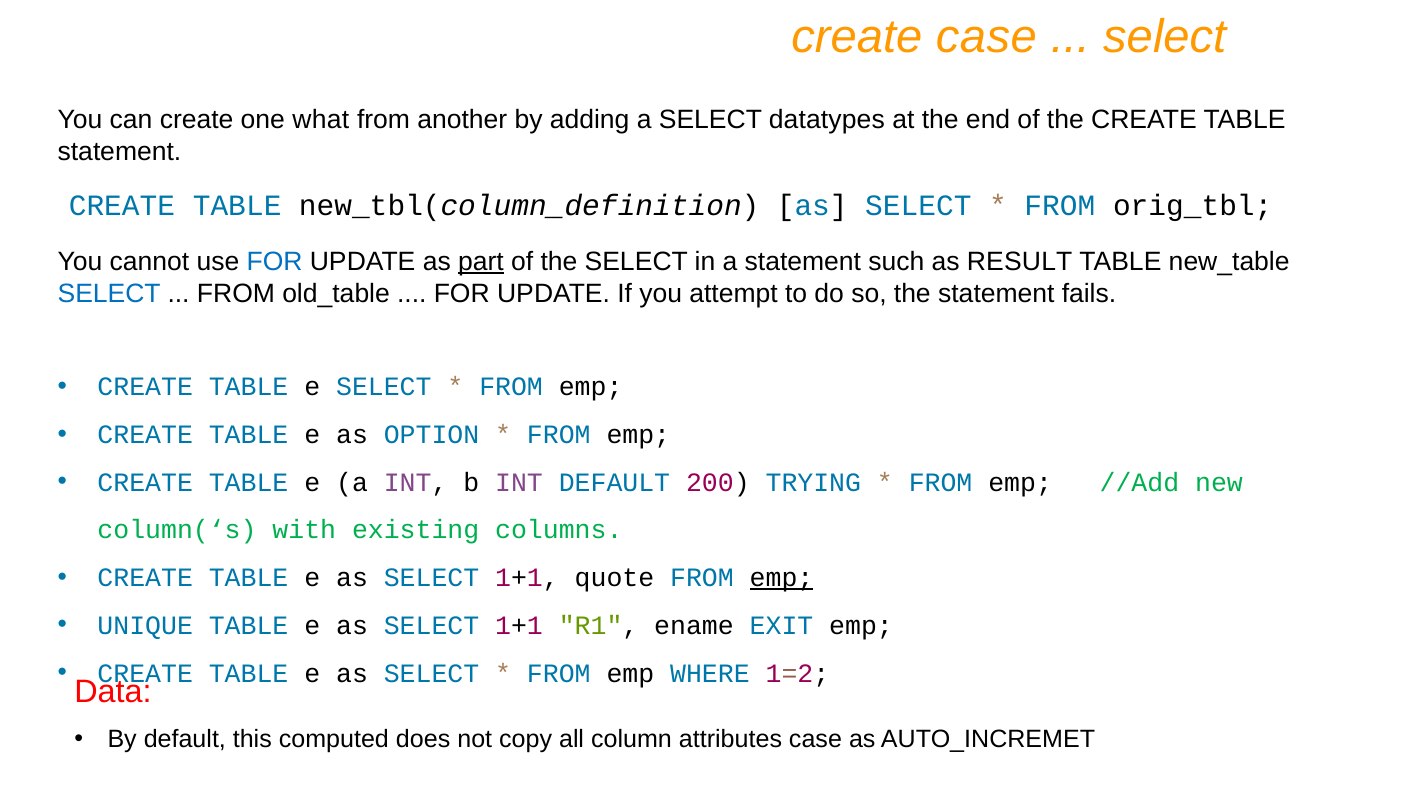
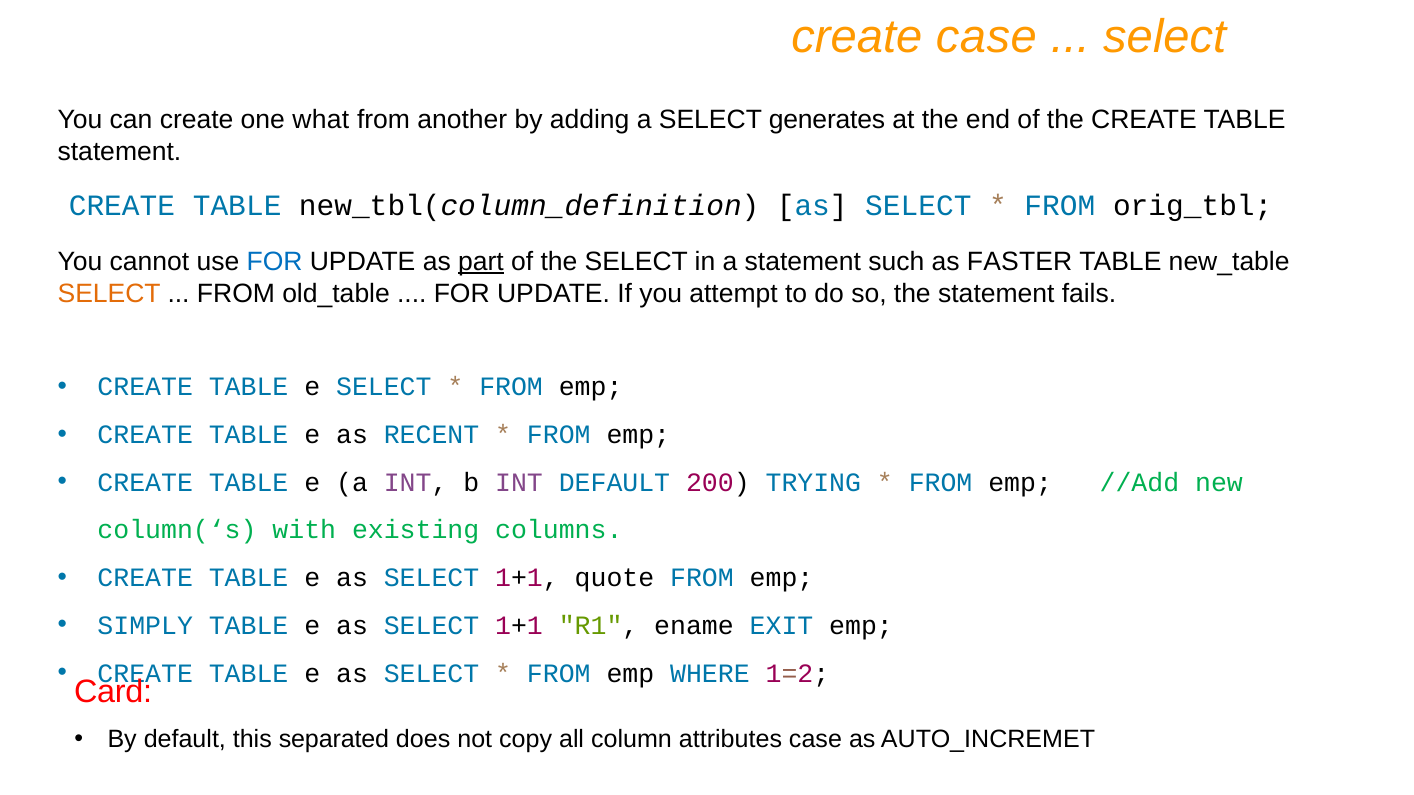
datatypes: datatypes -> generates
RESULT: RESULT -> FASTER
SELECT at (109, 294) colour: blue -> orange
OPTION: OPTION -> RECENT
emp at (782, 578) underline: present -> none
UNIQUE: UNIQUE -> SIMPLY
Data: Data -> Card
computed: computed -> separated
